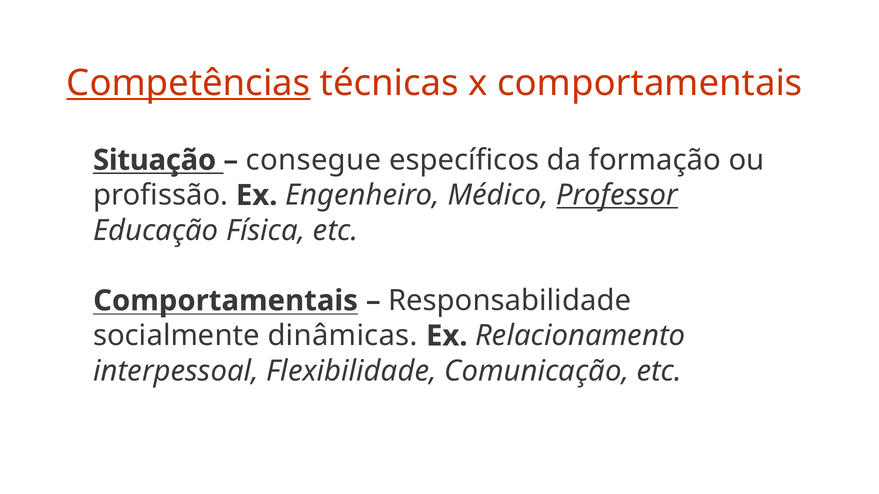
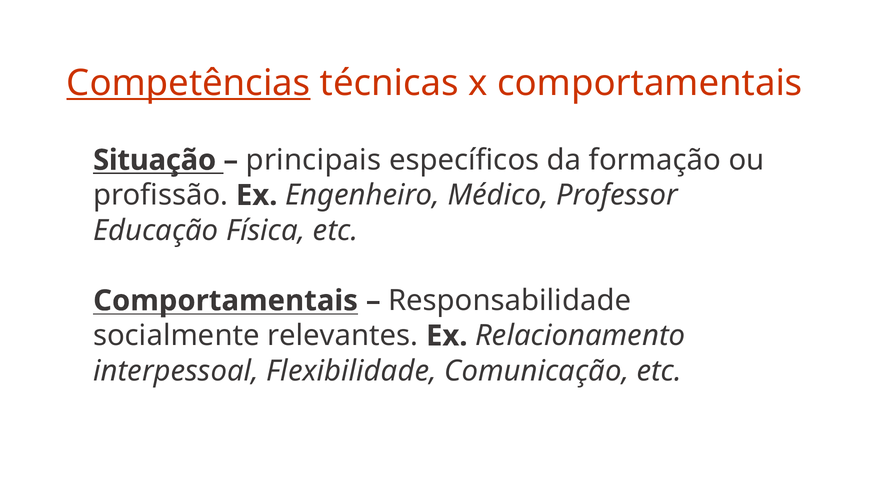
consegue: consegue -> principais
Professor underline: present -> none
dinâmicas: dinâmicas -> relevantes
